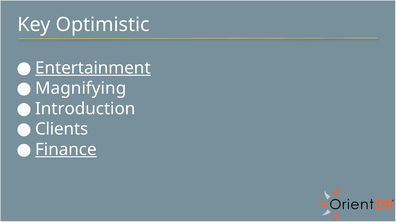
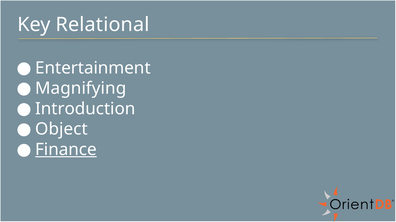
Optimistic: Optimistic -> Relational
Entertainment underline: present -> none
Clients: Clients -> Object
